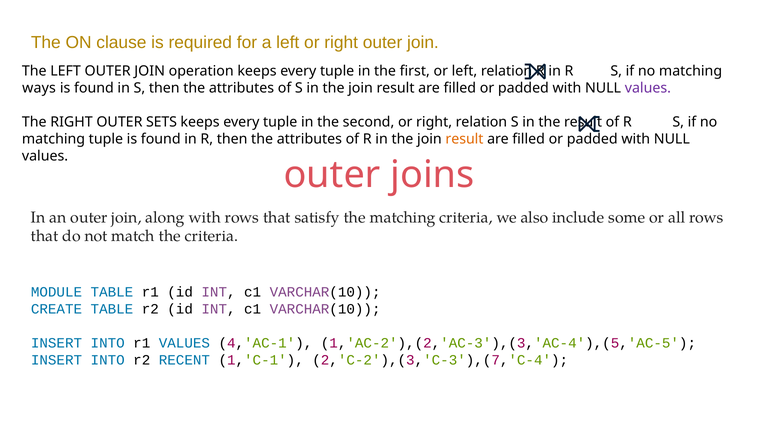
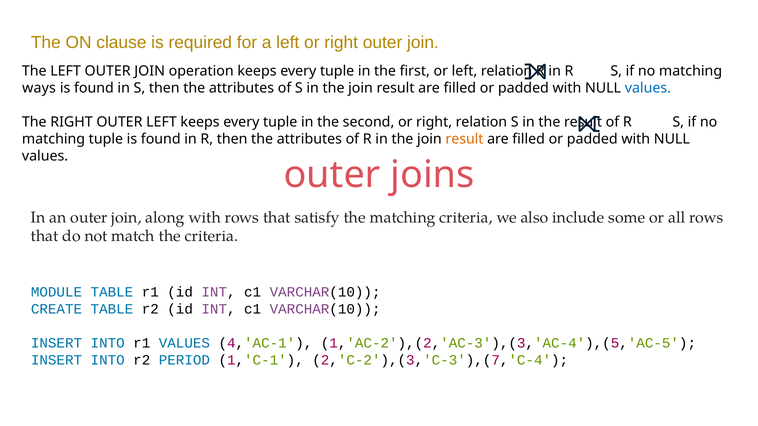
values at (648, 88) colour: purple -> blue
OUTER SETS: SETS -> LEFT
RECENT: RECENT -> PERIOD
